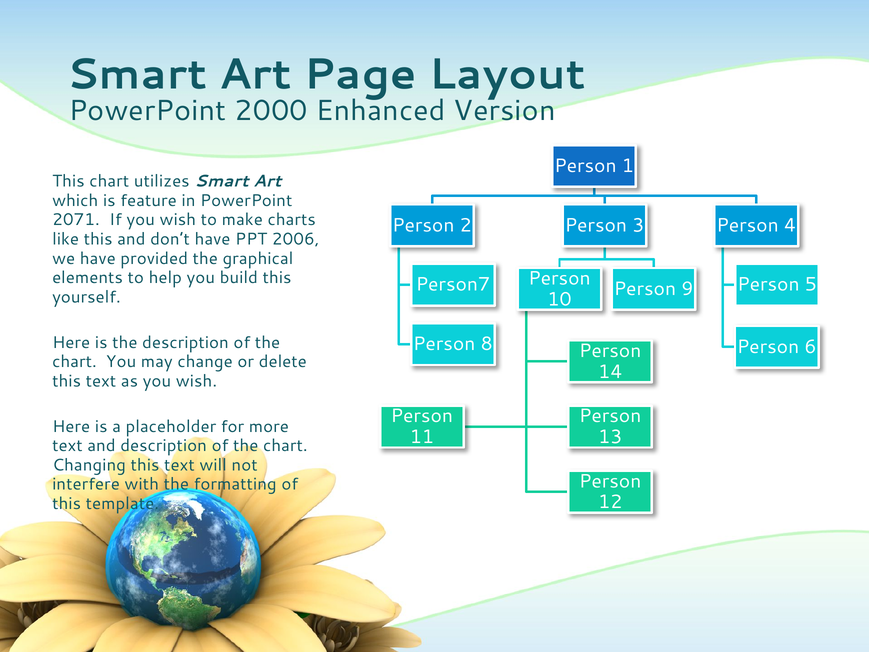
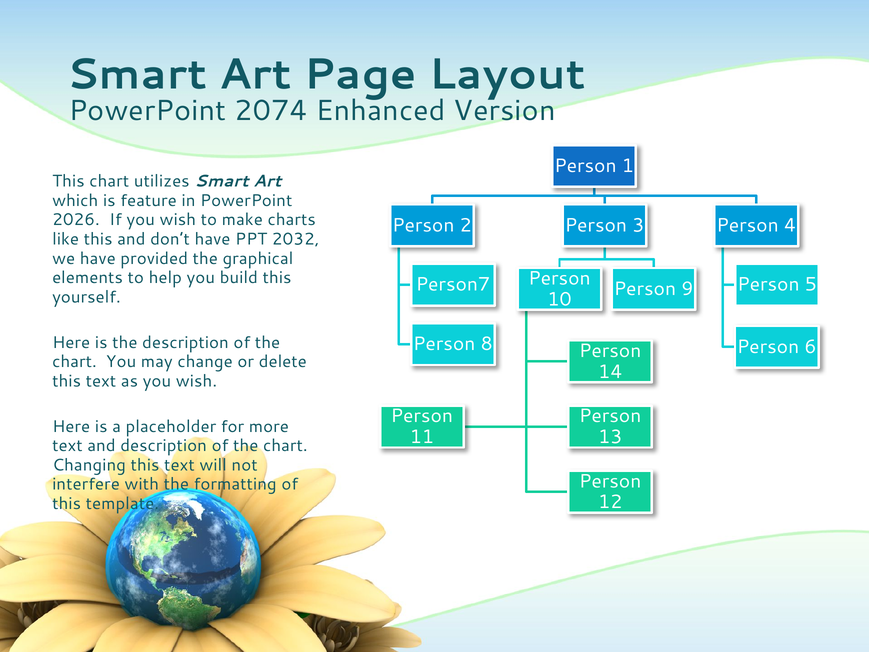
2000: 2000 -> 2074
2071: 2071 -> 2026
2006: 2006 -> 2032
